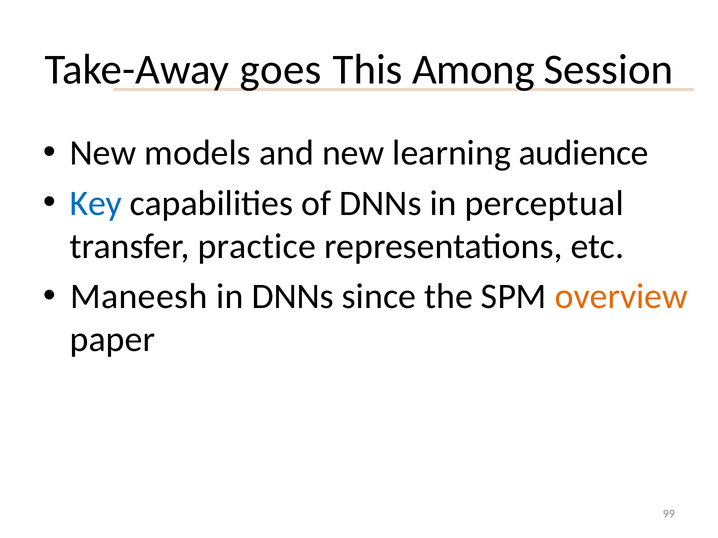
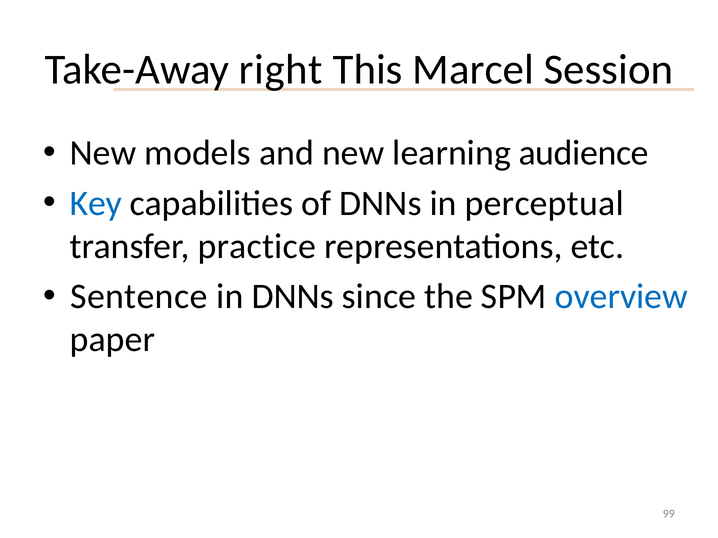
goes: goes -> right
Among: Among -> Marcel
Maneesh: Maneesh -> Sentence
overview colour: orange -> blue
